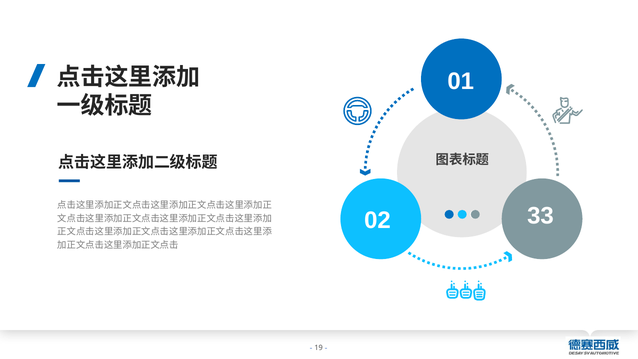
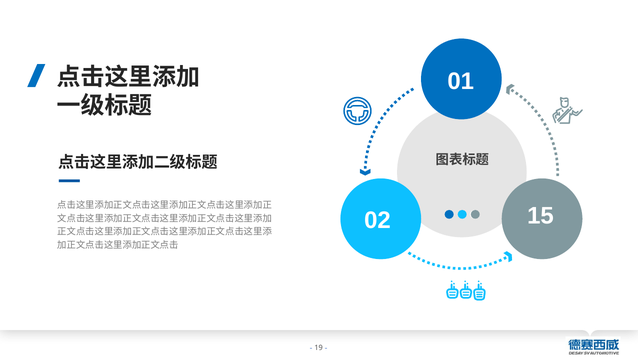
33: 33 -> 15
